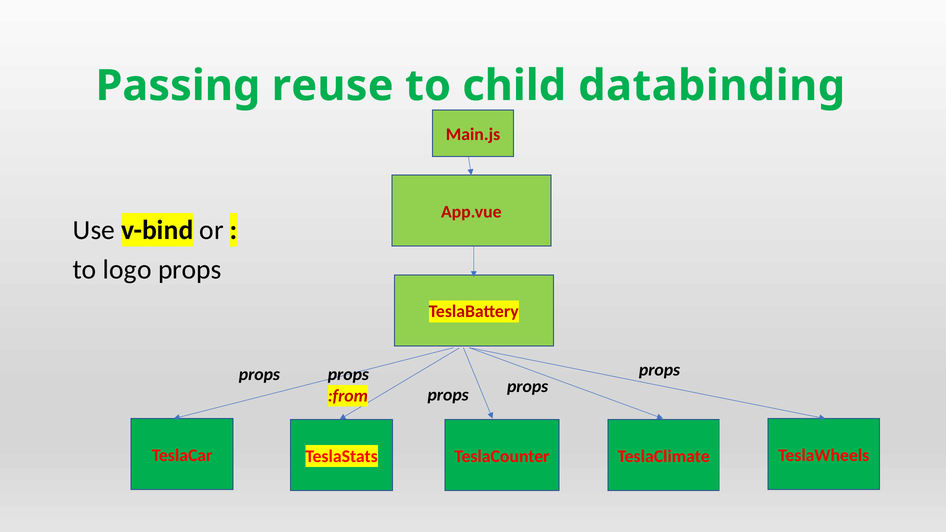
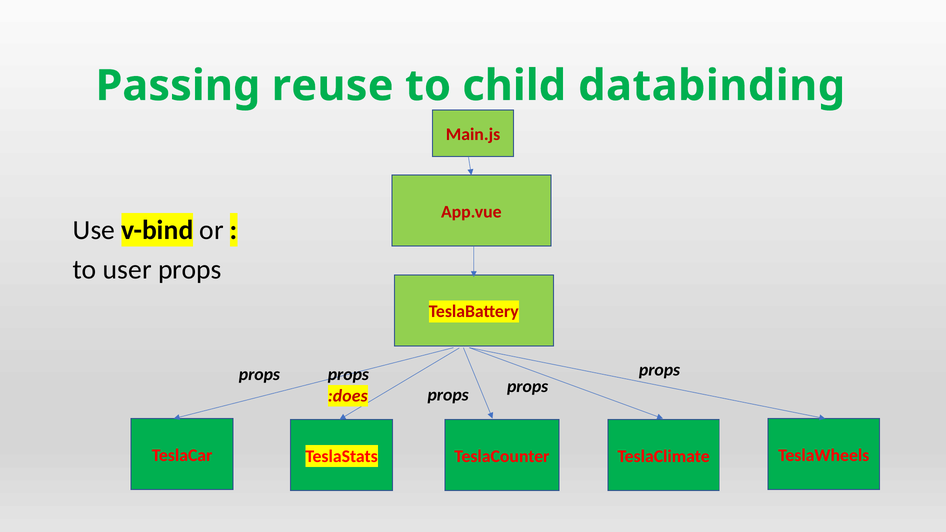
logo: logo -> user
:from: :from -> :does
